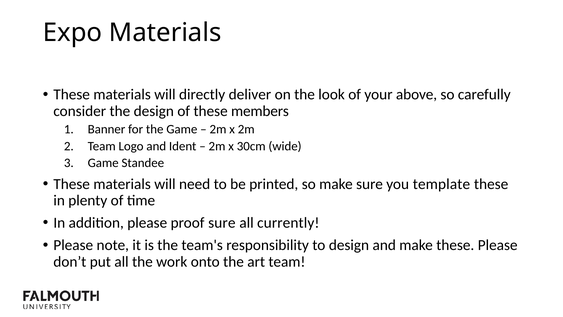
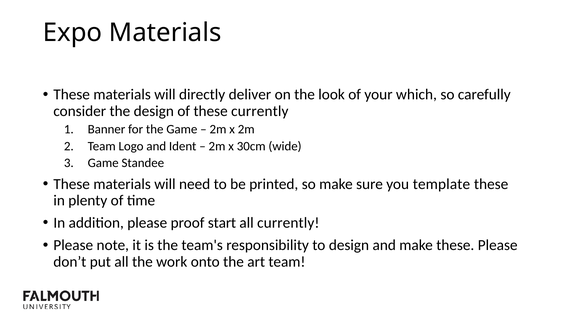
above: above -> which
these members: members -> currently
proof sure: sure -> start
